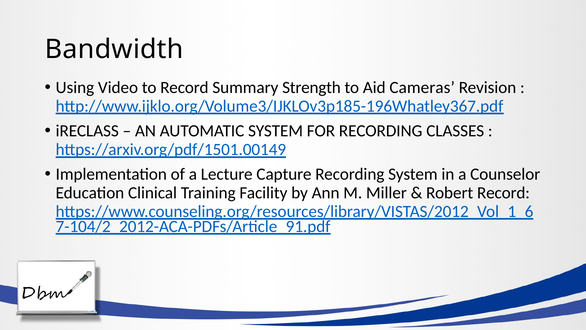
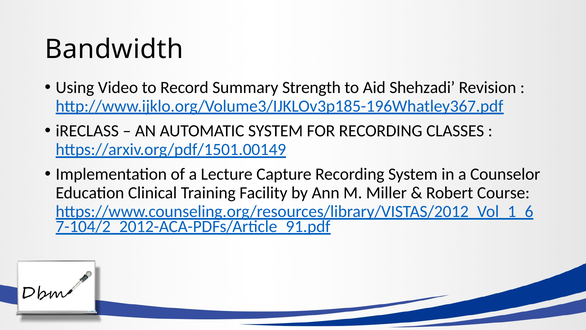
Cameras: Cameras -> Shehzadi
Robert Record: Record -> Course
